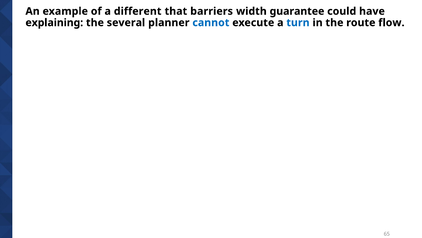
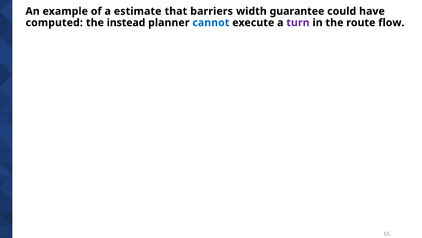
different: different -> estimate
explaining: explaining -> computed
several: several -> instead
turn colour: blue -> purple
